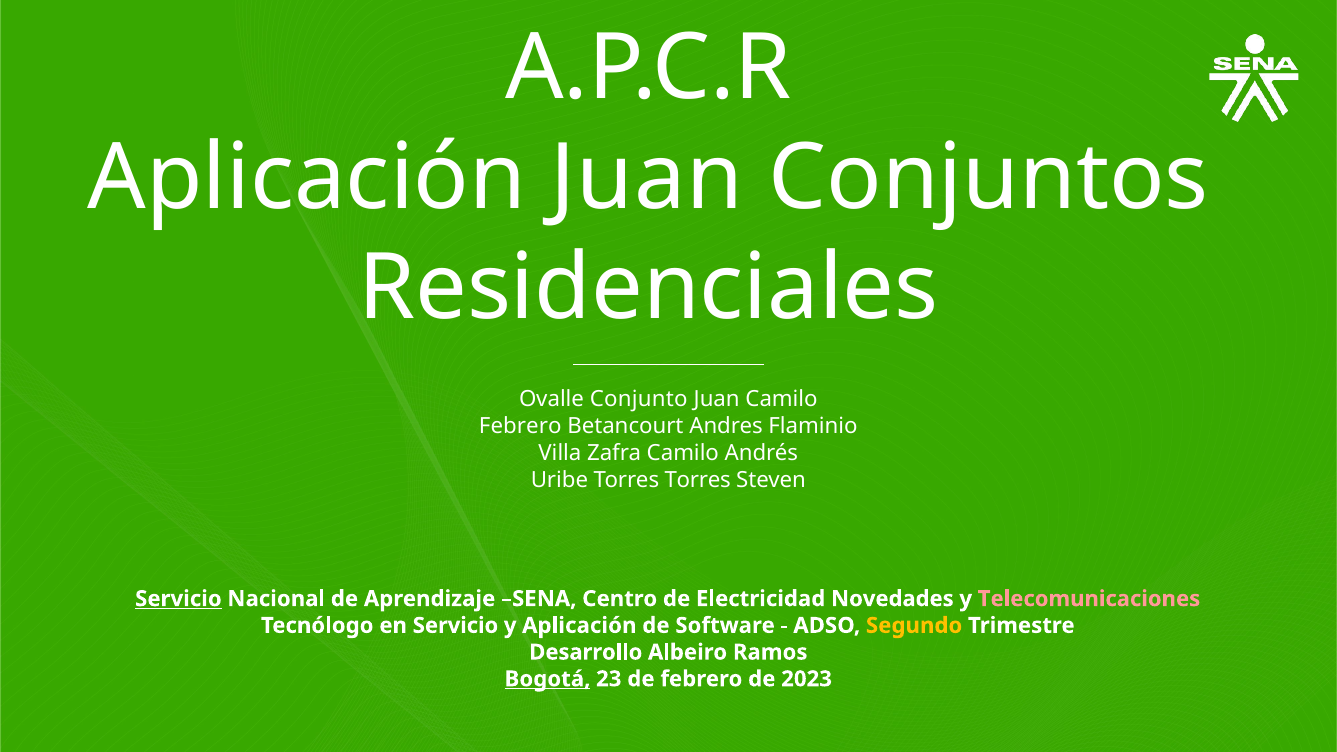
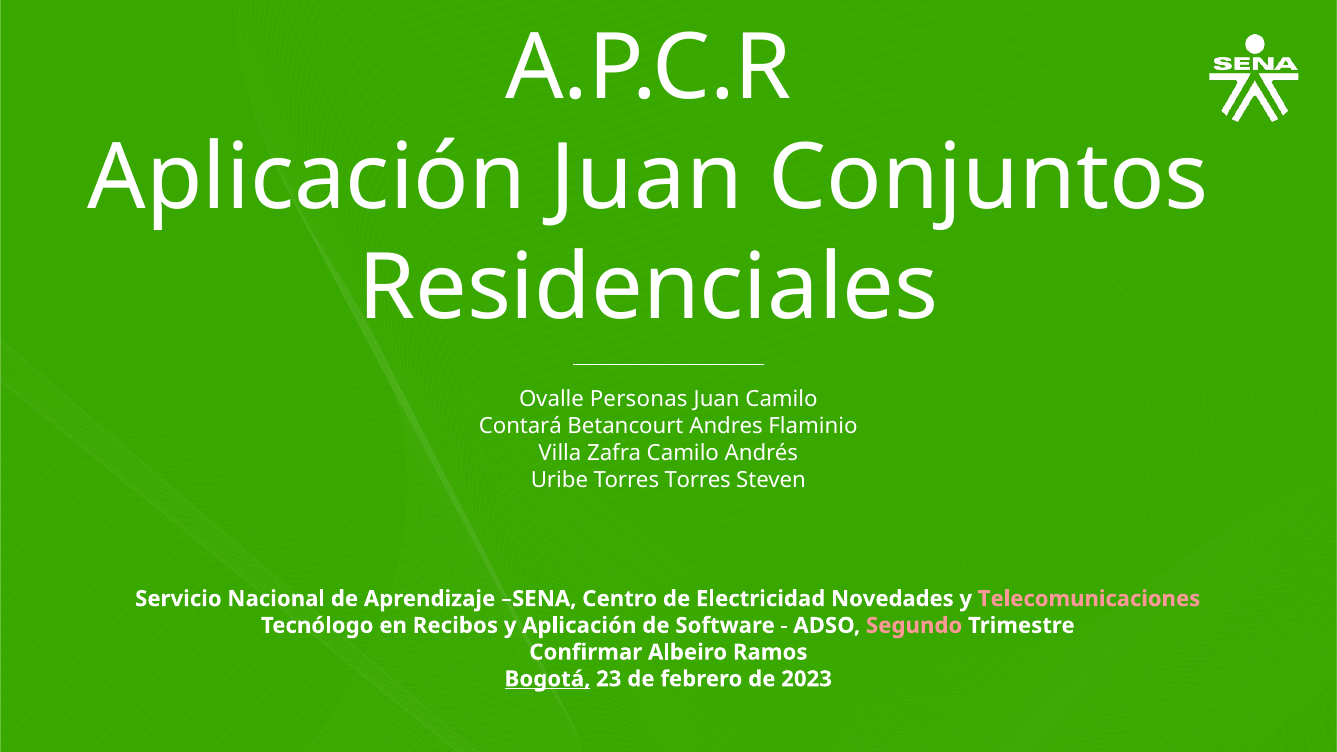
Conjunto: Conjunto -> Personas
Febrero at (520, 426): Febrero -> Contará
Servicio at (178, 599) underline: present -> none
en Servicio: Servicio -> Recibos
Segundo colour: yellow -> pink
Desarrollo: Desarrollo -> Confirmar
